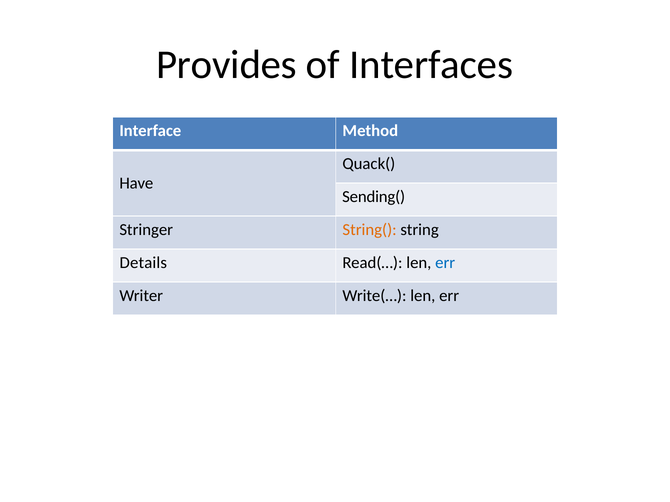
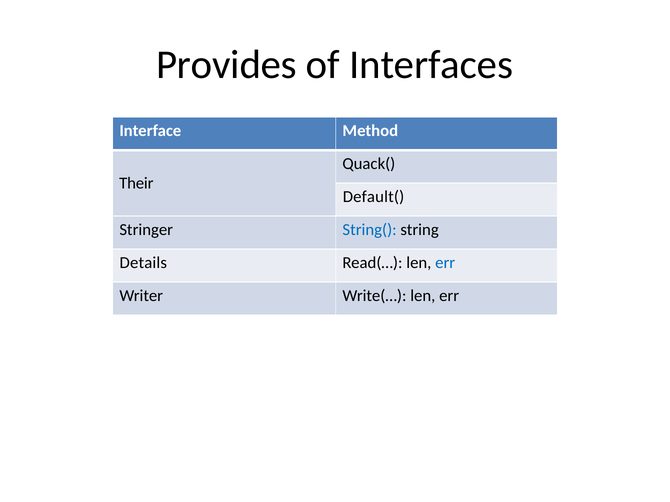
Have: Have -> Their
Sending(: Sending( -> Default(
String( colour: orange -> blue
